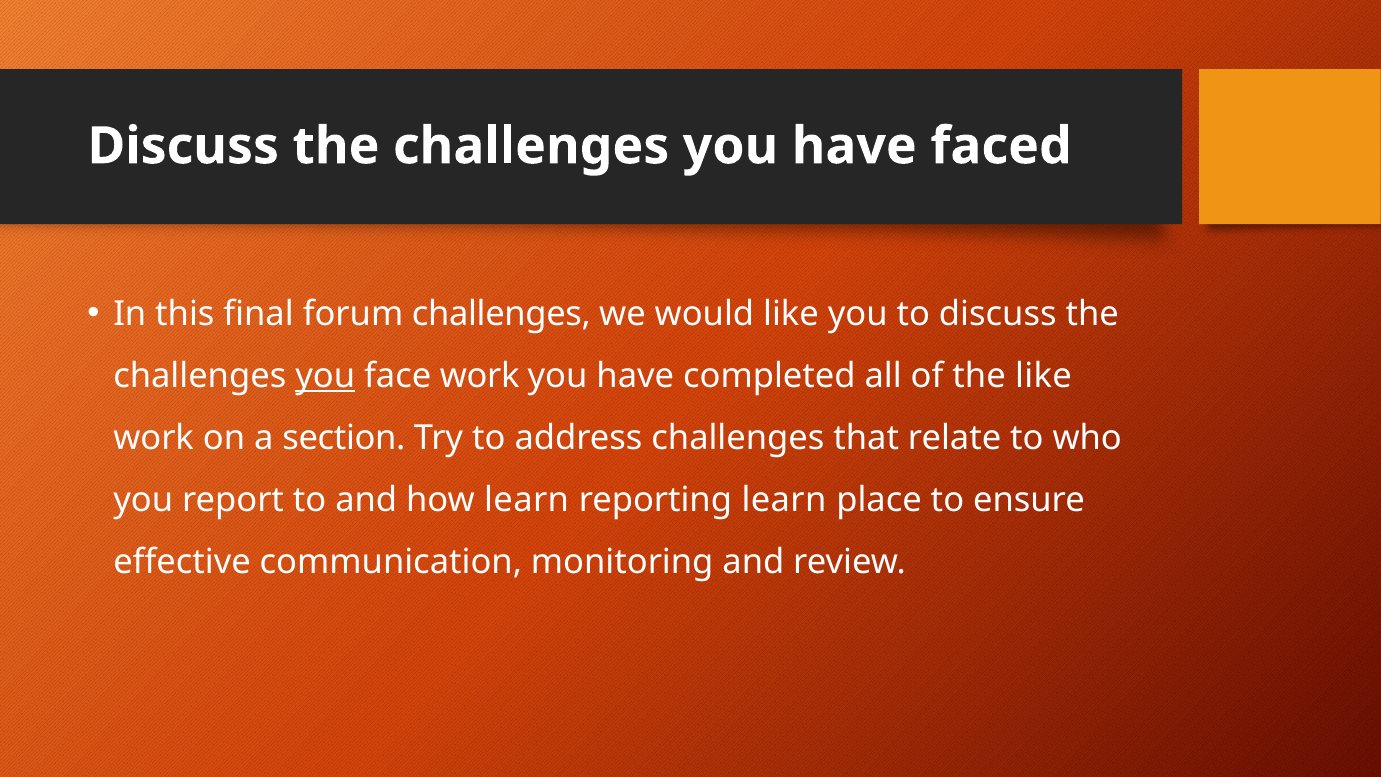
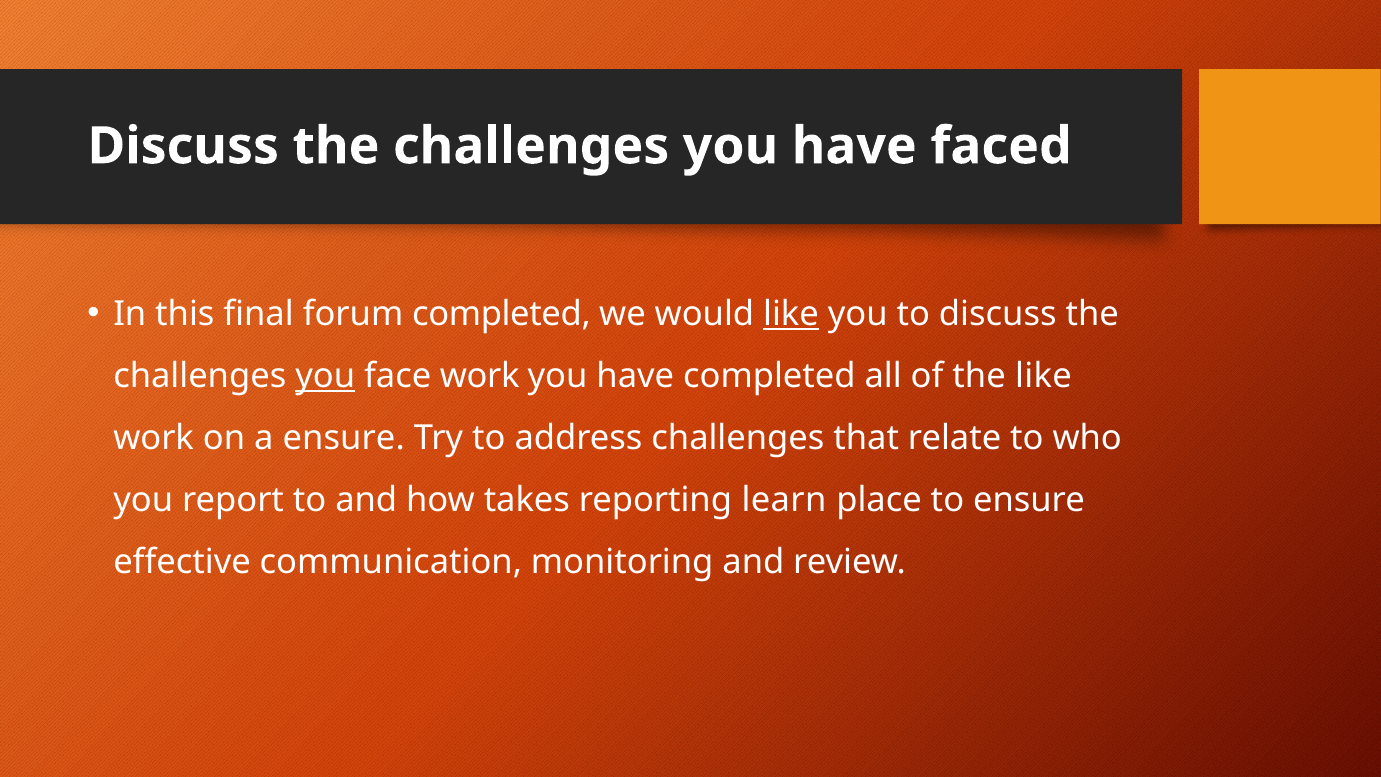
forum challenges: challenges -> completed
like at (791, 314) underline: none -> present
a section: section -> ensure
how learn: learn -> takes
